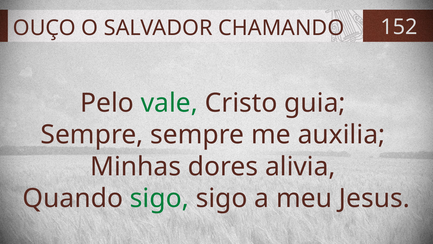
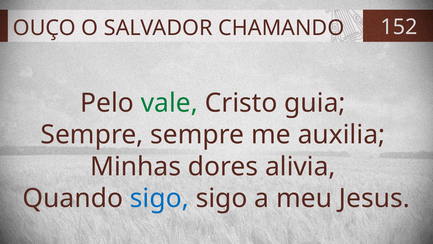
sigo at (159, 198) colour: green -> blue
